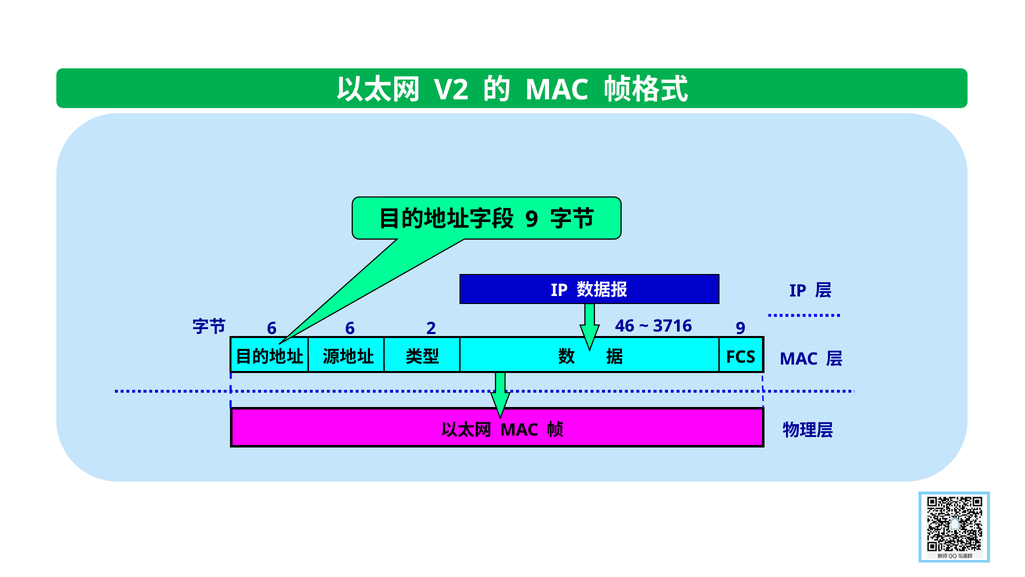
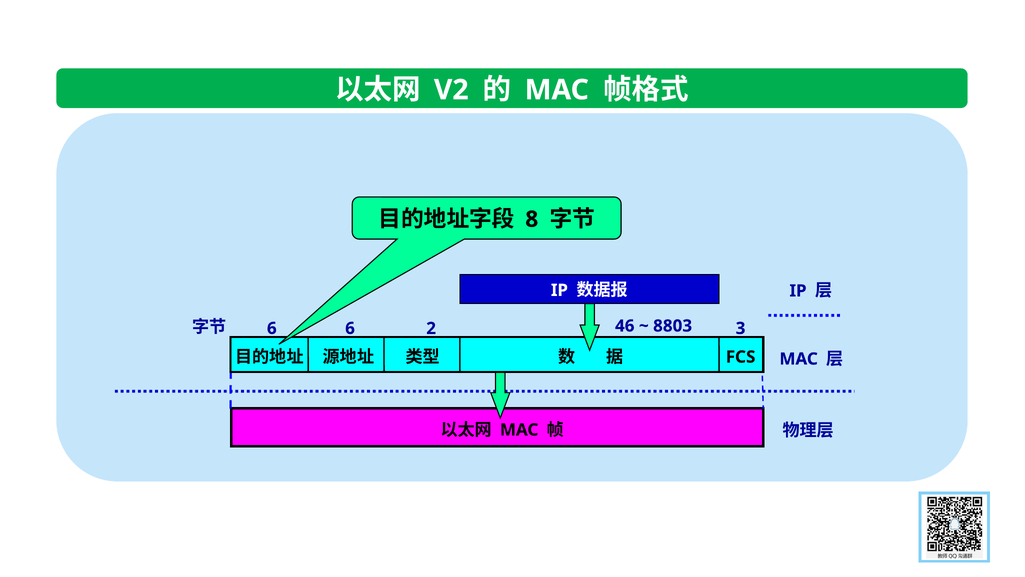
9 at (532, 219): 9 -> 8
3716: 3716 -> 8803
9 at (741, 328): 9 -> 3
